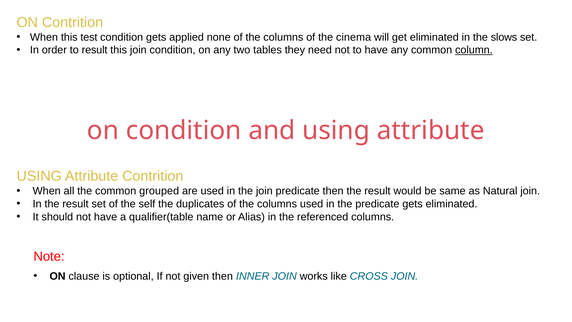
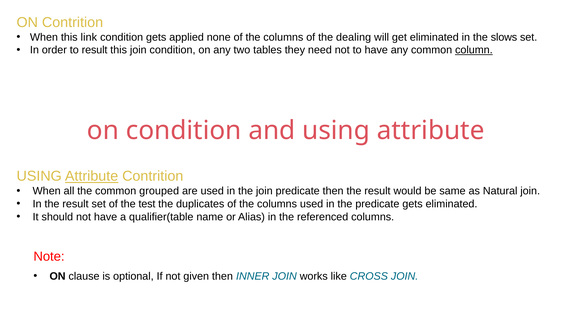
test: test -> link
cinema: cinema -> dealing
Attribute at (92, 176) underline: none -> present
self: self -> test
